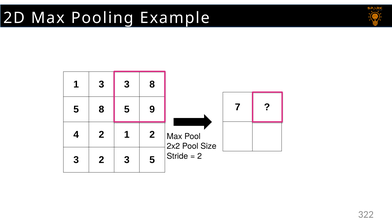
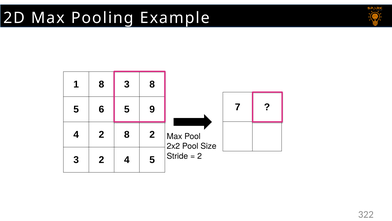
1 3: 3 -> 8
5 8: 8 -> 6
2 1: 1 -> 8
3 2 3: 3 -> 4
